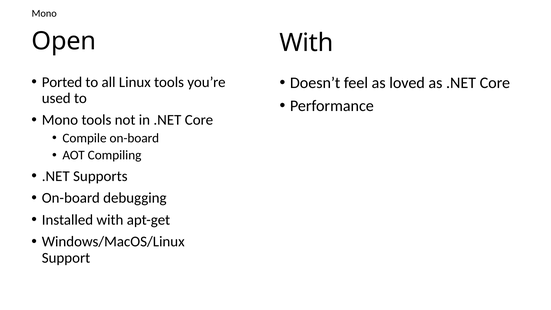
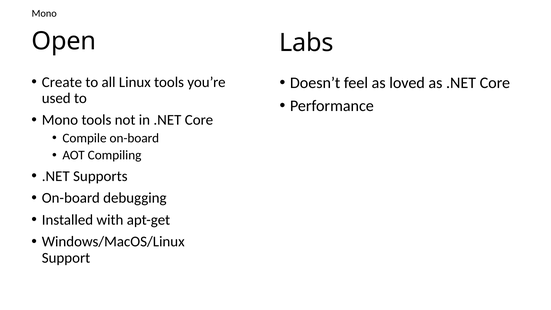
With at (306, 43): With -> Labs
Ported: Ported -> Create
